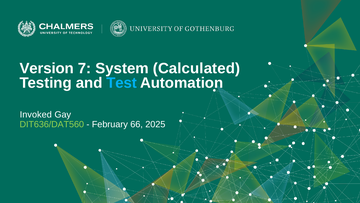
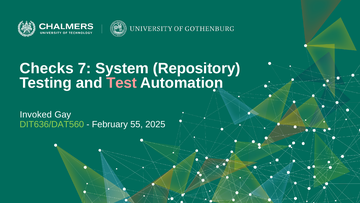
Version: Version -> Checks
Calculated: Calculated -> Repository
Test colour: light blue -> pink
66: 66 -> 55
